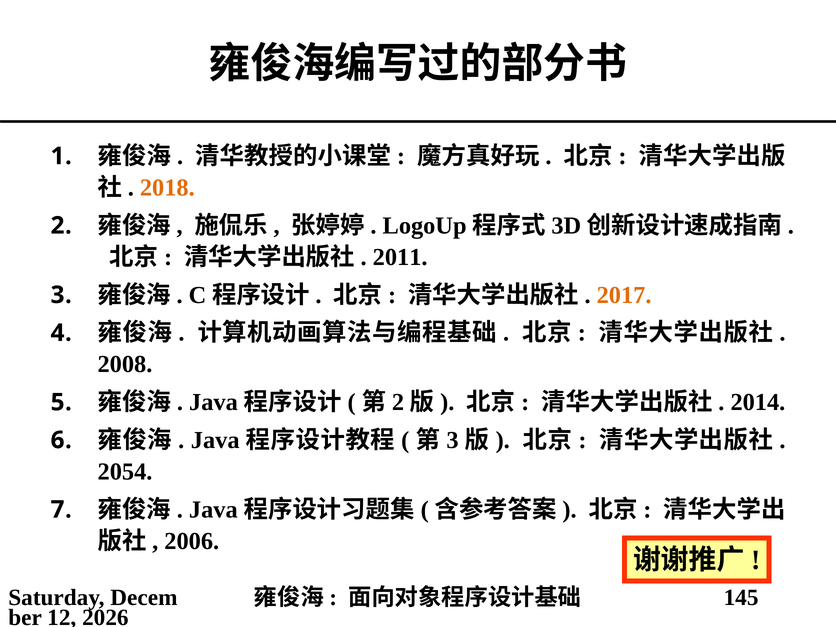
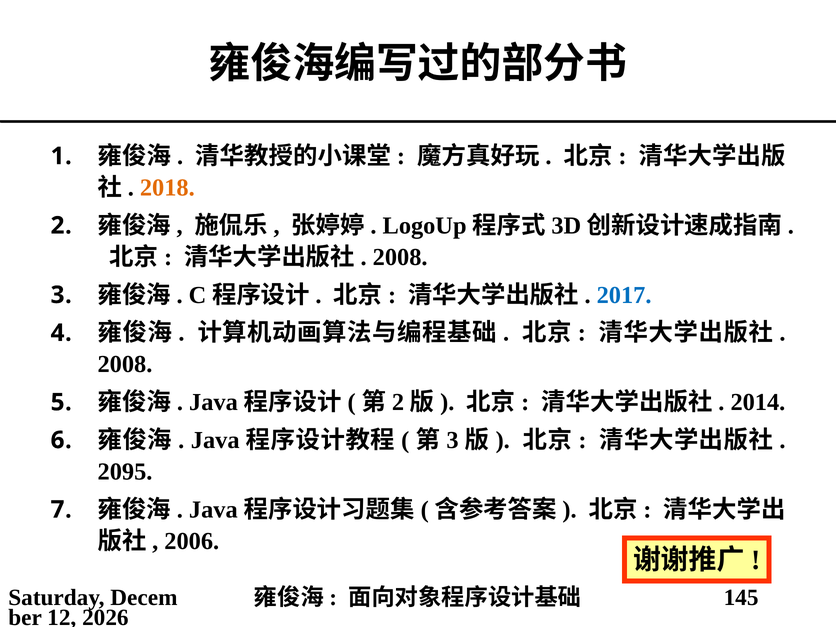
2011 at (400, 257): 2011 -> 2008
2017 colour: orange -> blue
2054: 2054 -> 2095
